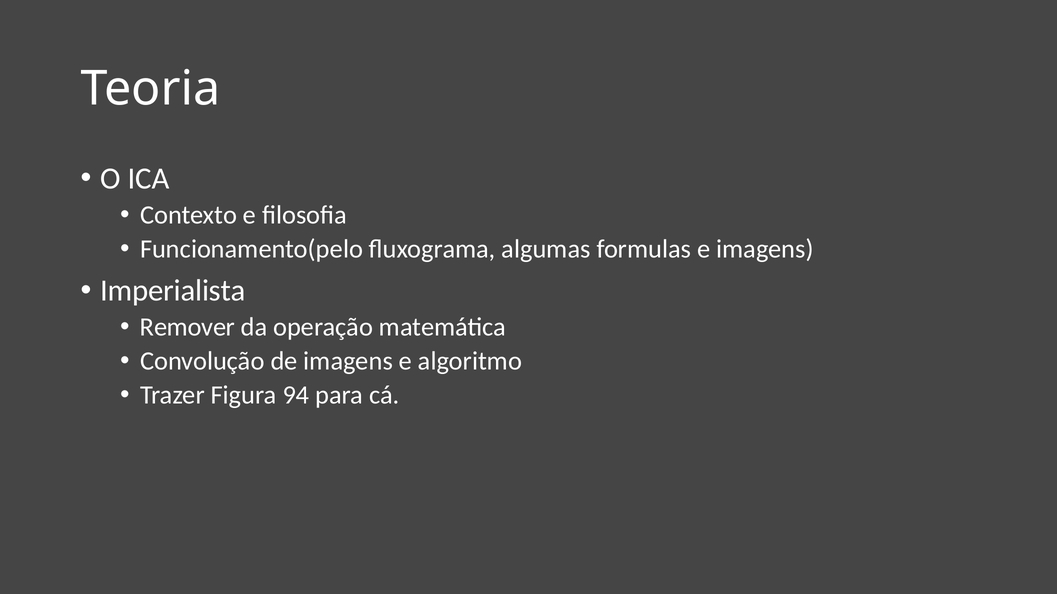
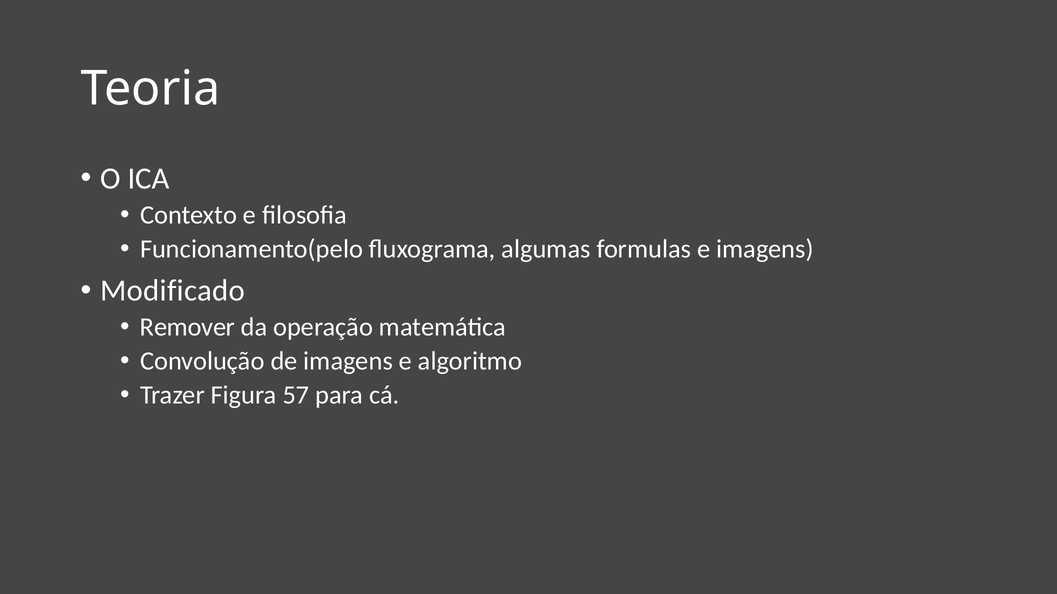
Imperialista: Imperialista -> Modificado
94: 94 -> 57
